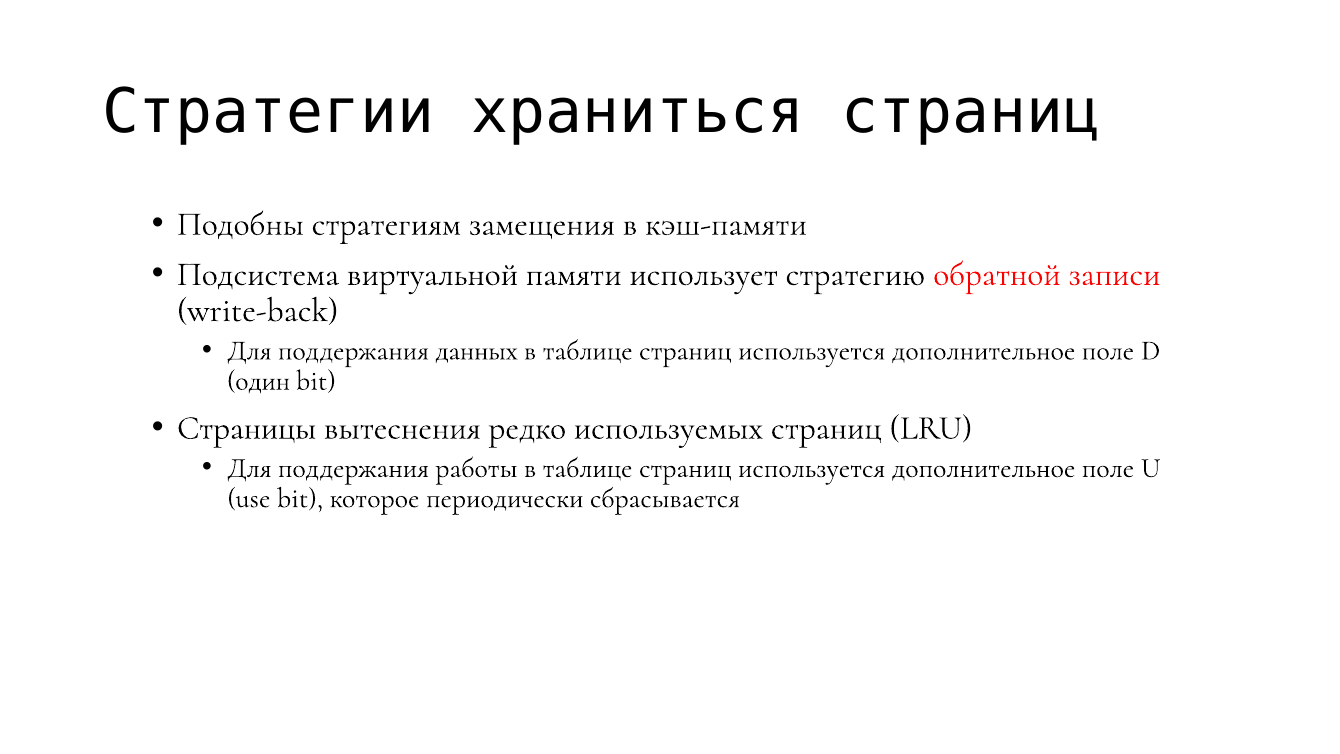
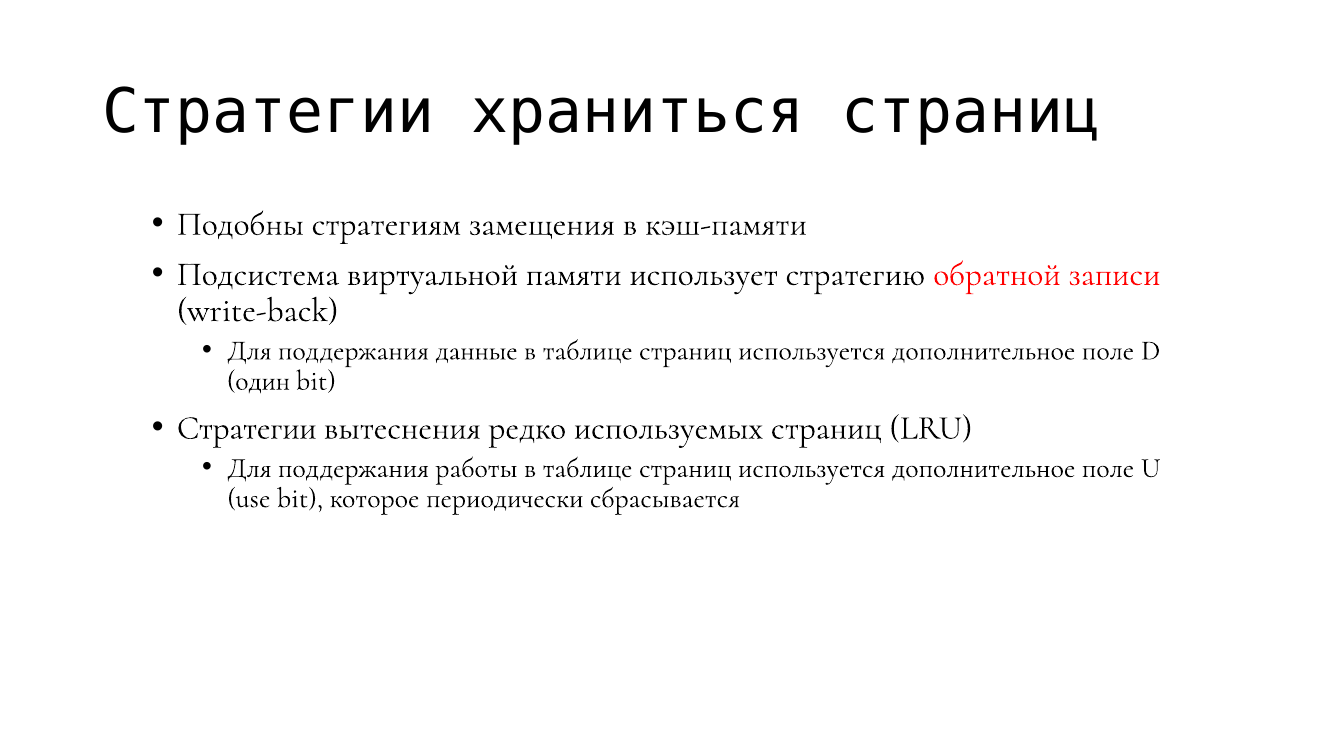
данных: данных -> данные
Страницы at (247, 427): Страницы -> Стратегии
